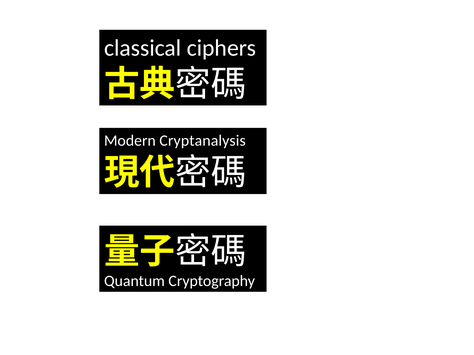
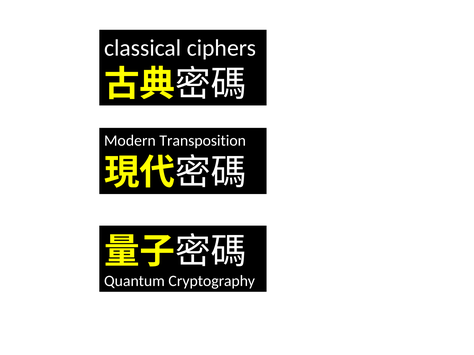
Cryptanalysis: Cryptanalysis -> Transposition
